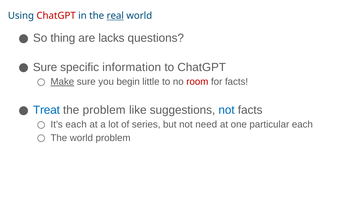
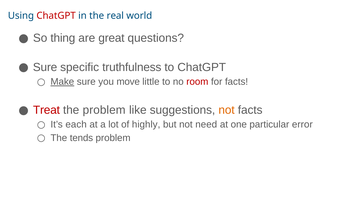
real underline: present -> none
lacks: lacks -> great
information: information -> truthfulness
begin: begin -> move
Treat colour: blue -> red
not at (227, 110) colour: blue -> orange
series: series -> highly
particular each: each -> error
The world: world -> tends
